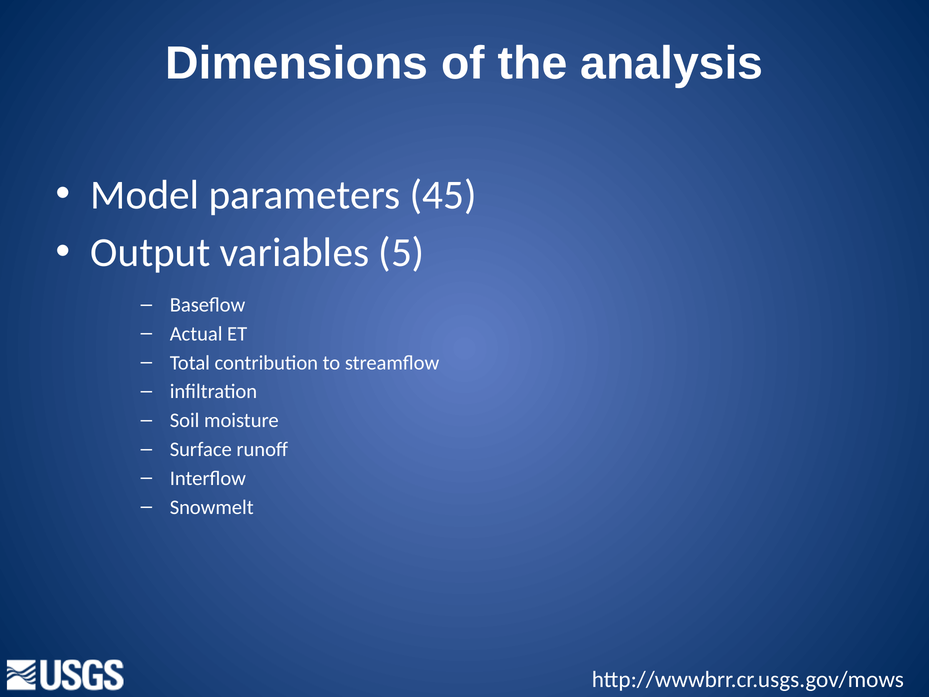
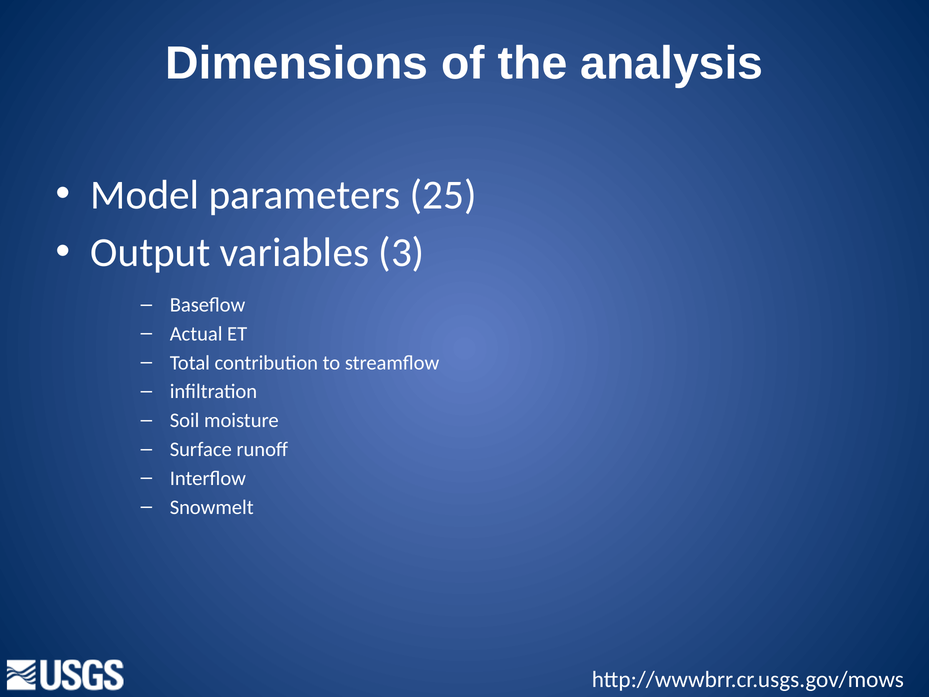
45: 45 -> 25
5: 5 -> 3
